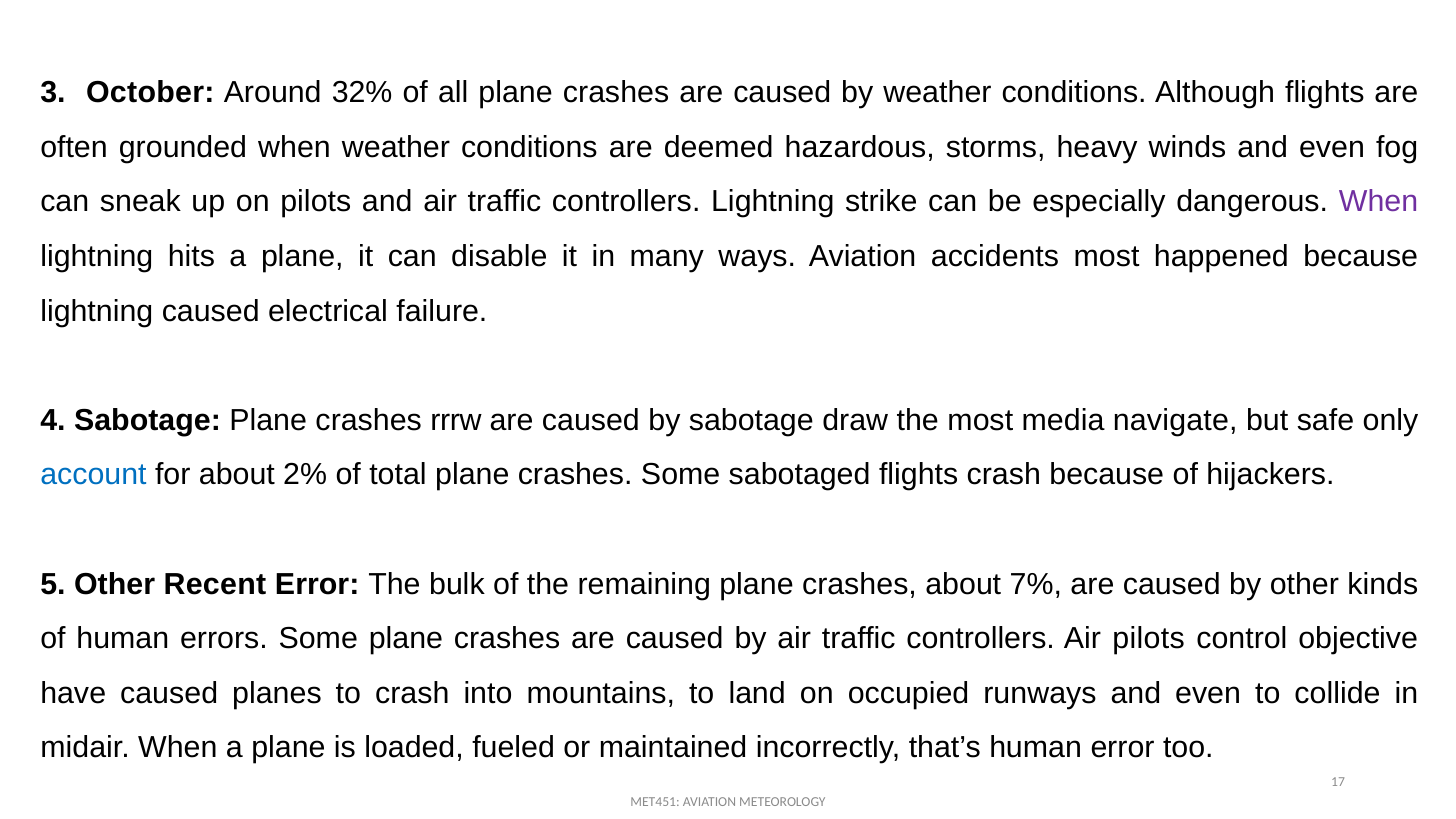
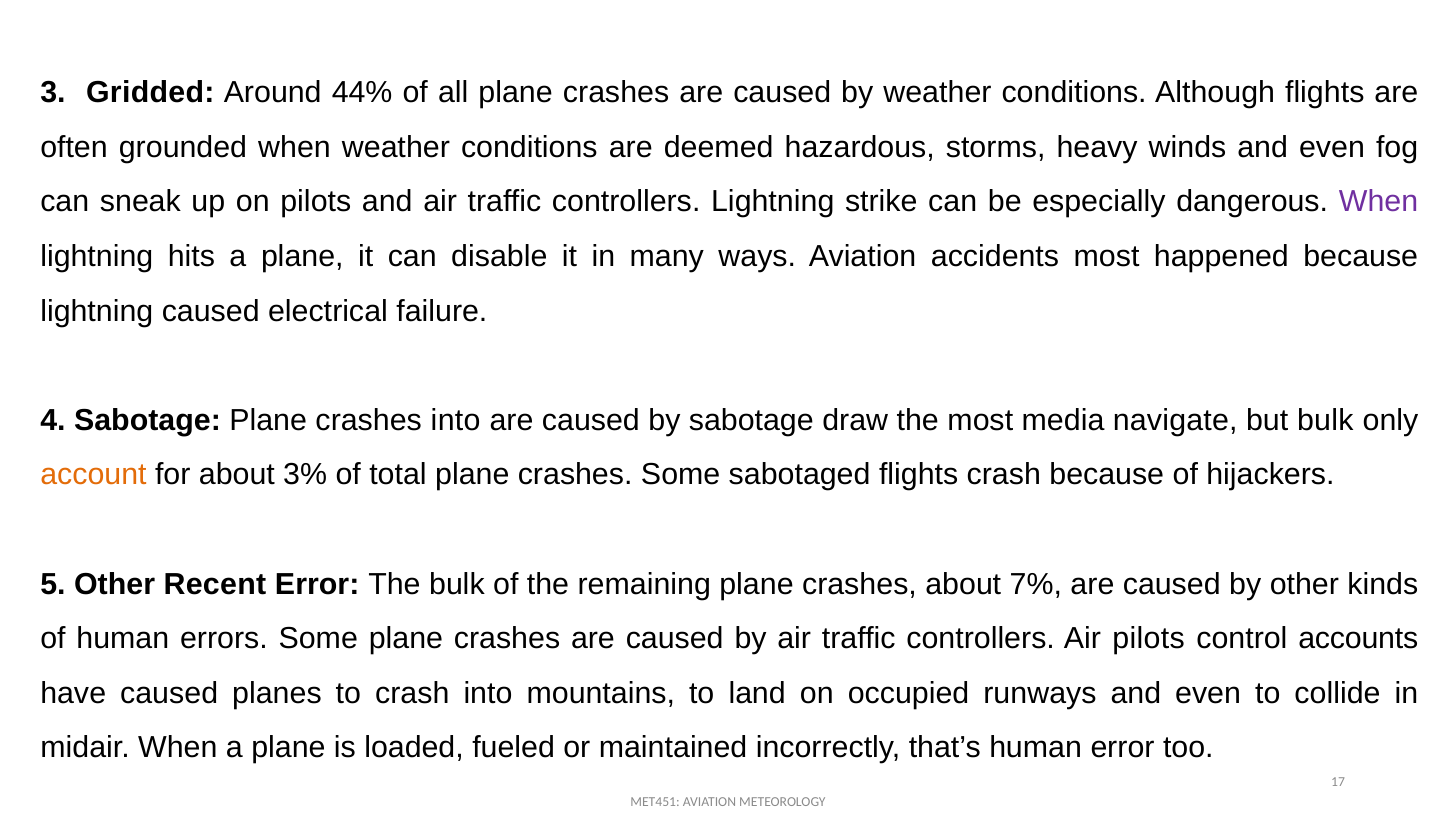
October: October -> Gridded
32%: 32% -> 44%
crashes rrrw: rrrw -> into
but safe: safe -> bulk
account colour: blue -> orange
2%: 2% -> 3%
objective: objective -> accounts
